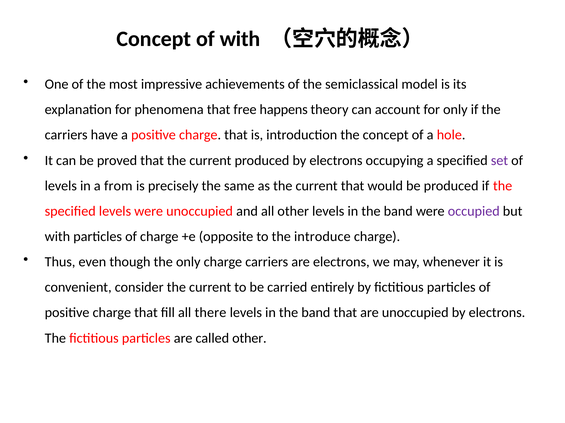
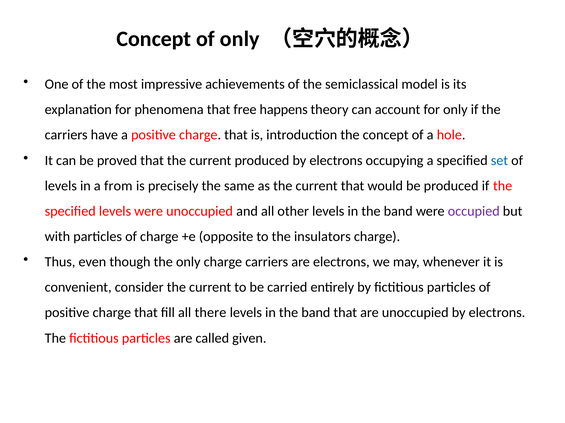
of with: with -> only
set colour: purple -> blue
introduce: introduce -> insulators
called other: other -> given
